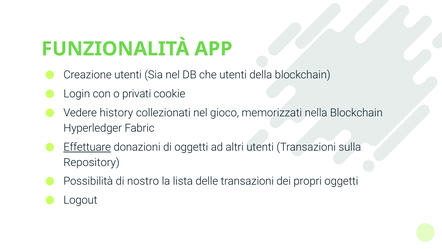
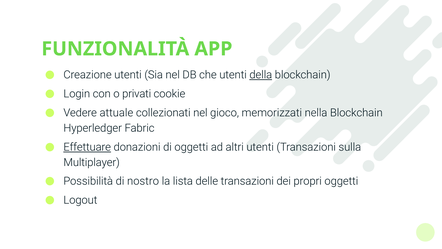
della underline: none -> present
history: history -> attuale
Repository: Repository -> Multiplayer
